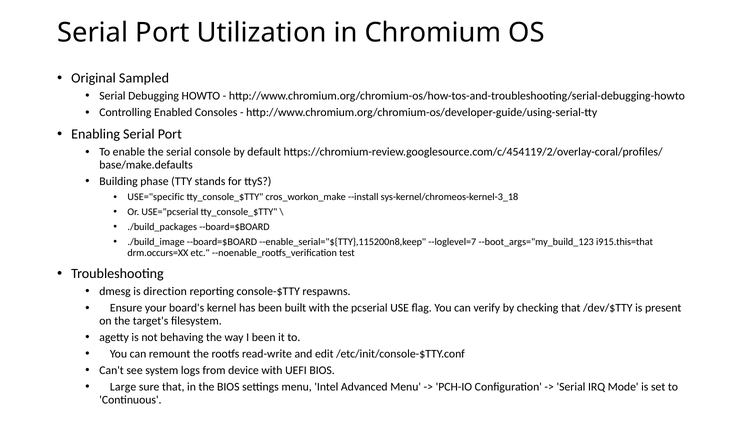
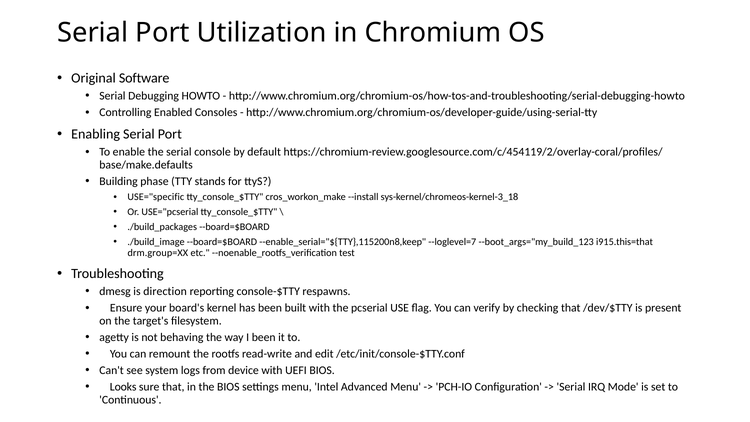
Sampled: Sampled -> Software
drm.occurs=XX: drm.occurs=XX -> drm.group=XX
Large: Large -> Looks
